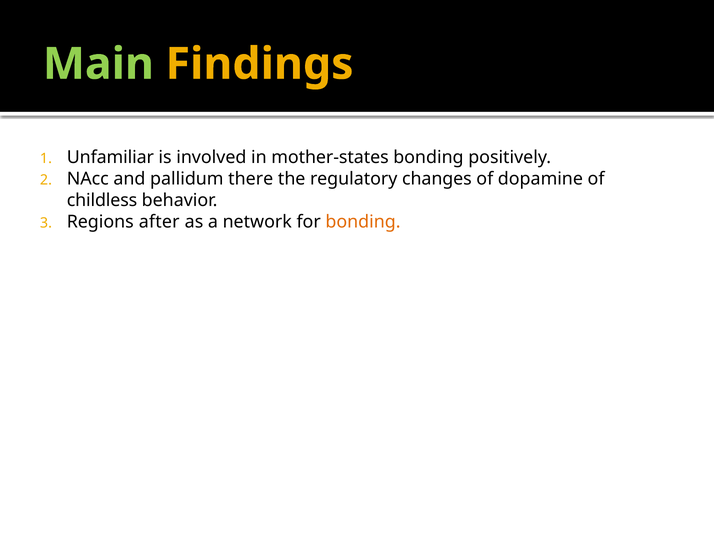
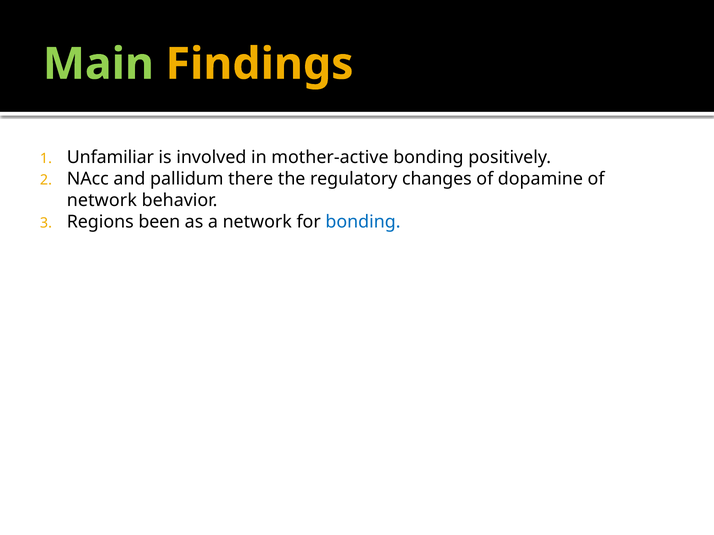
mother-states: mother-states -> mother-active
childless at (102, 201): childless -> network
after: after -> been
bonding at (363, 222) colour: orange -> blue
